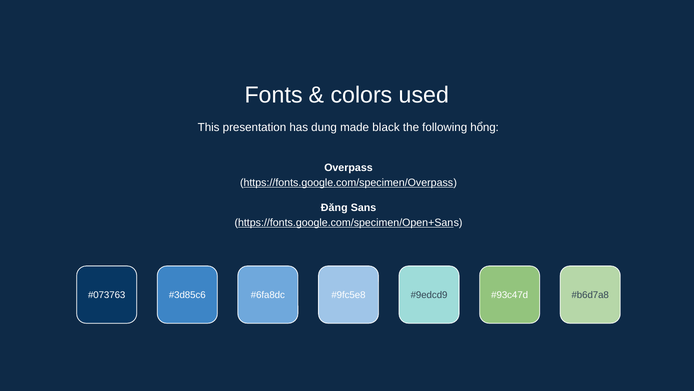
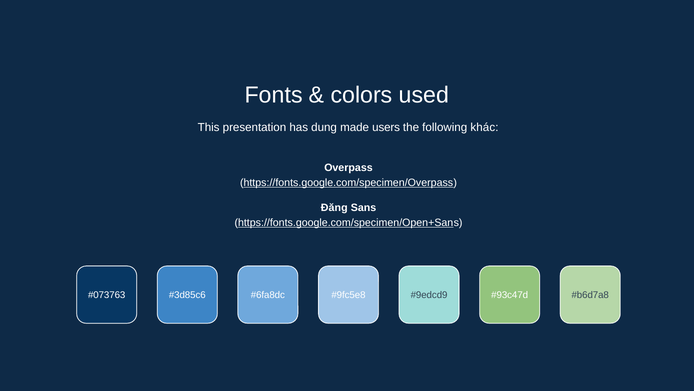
black: black -> users
hổng: hổng -> khác
